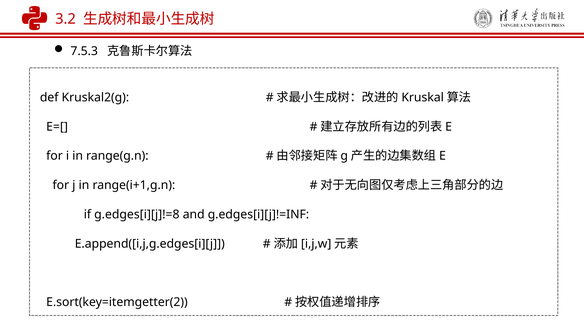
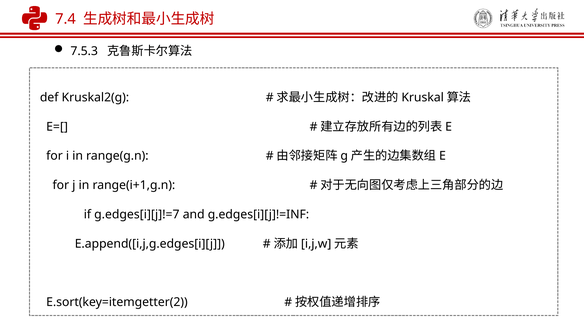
3.2: 3.2 -> 7.4
g.edges[i][j]!=8: g.edges[i][j]!=8 -> g.edges[i][j]!=7
